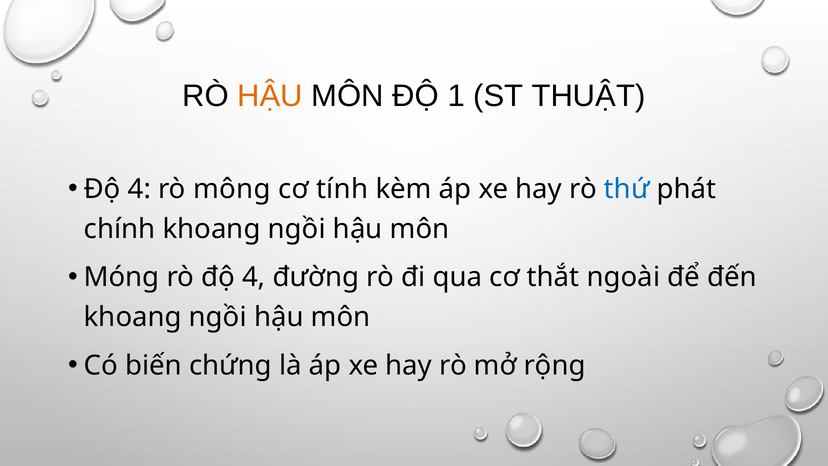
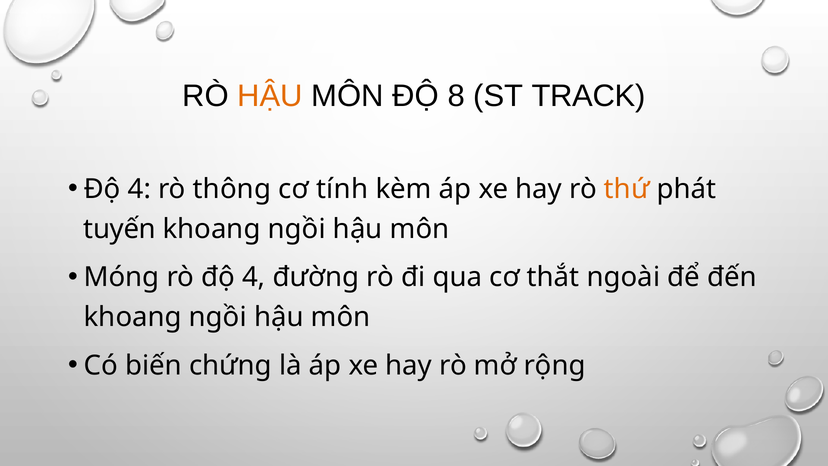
1: 1 -> 8
THUẬT: THUẬT -> TRACK
mông: mông -> thông
thứ colour: blue -> orange
chính: chính -> tuyến
